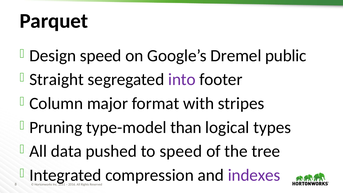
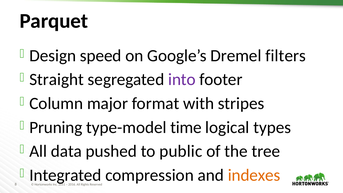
public: public -> filters
than: than -> time
to speed: speed -> public
indexes colour: purple -> orange
